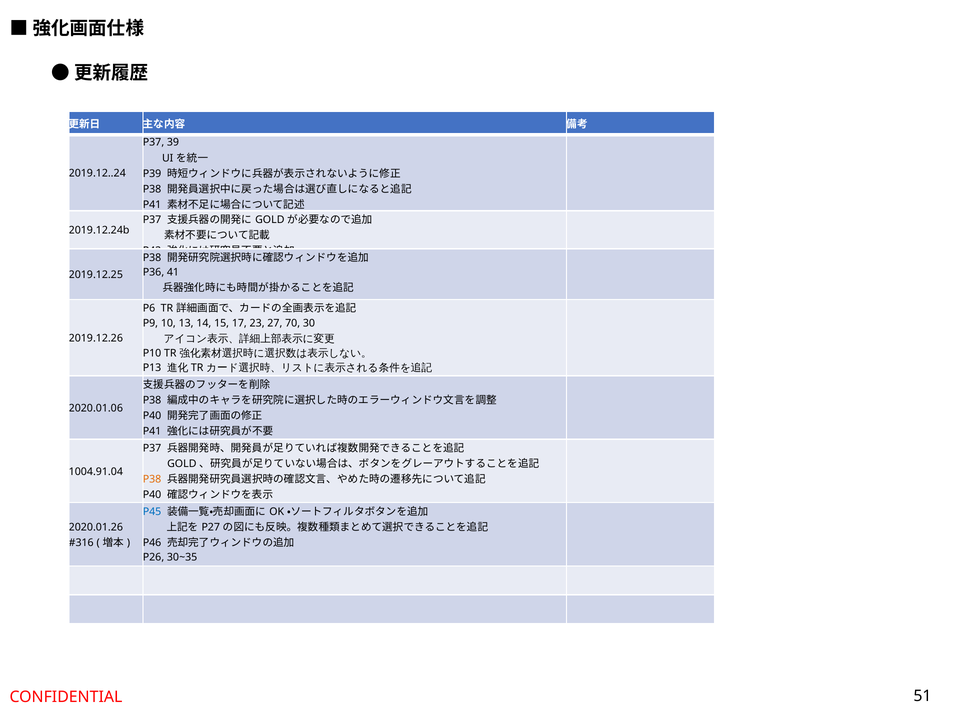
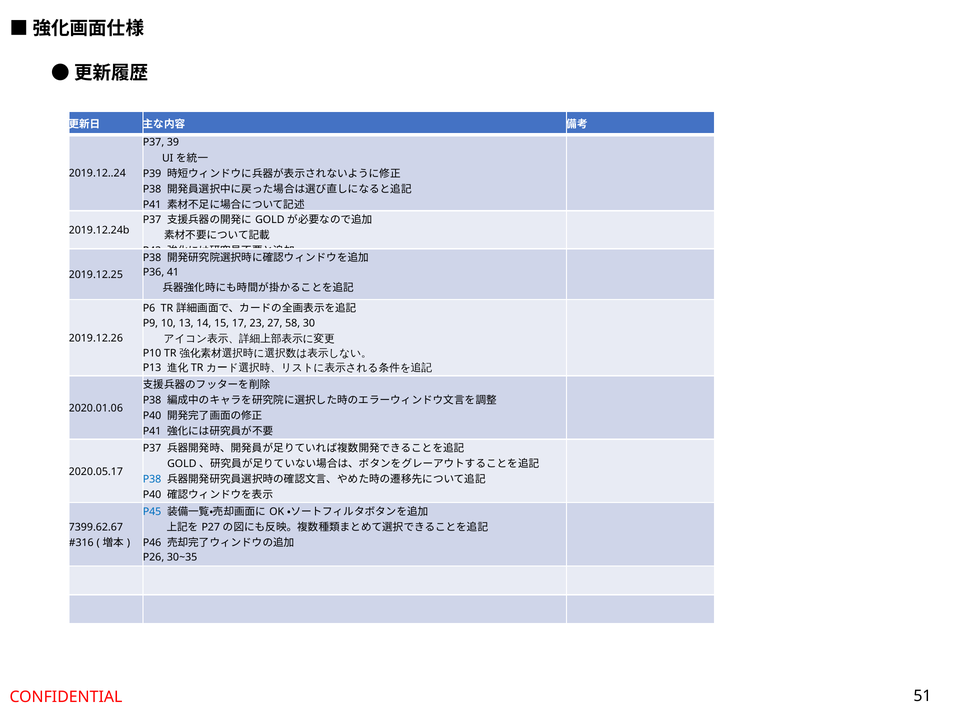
70: 70 -> 58
1004.91.04: 1004.91.04 -> 2020.05.17
P38 at (152, 479) colour: orange -> blue
2020.01.26: 2020.01.26 -> 7399.62.67
